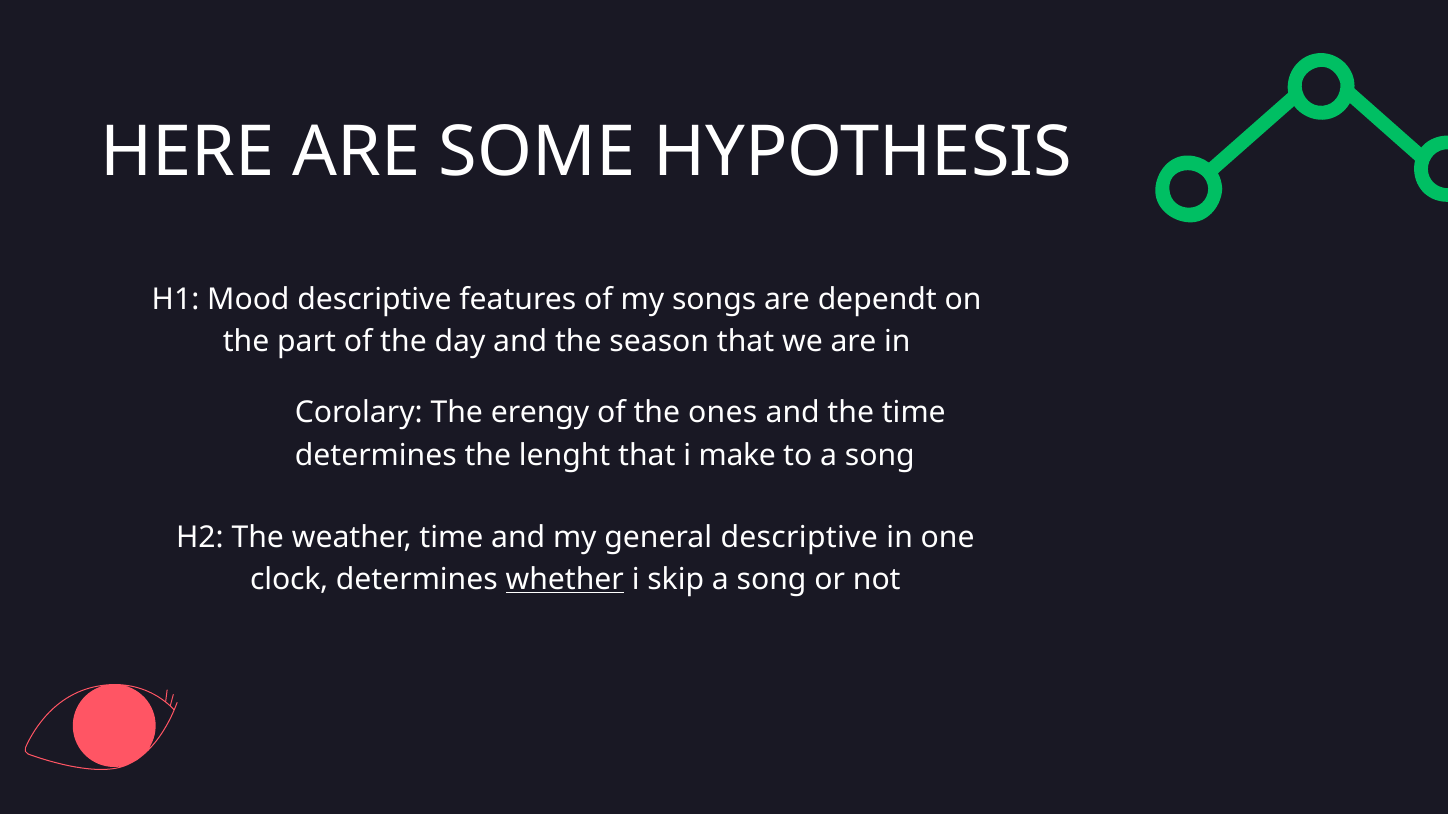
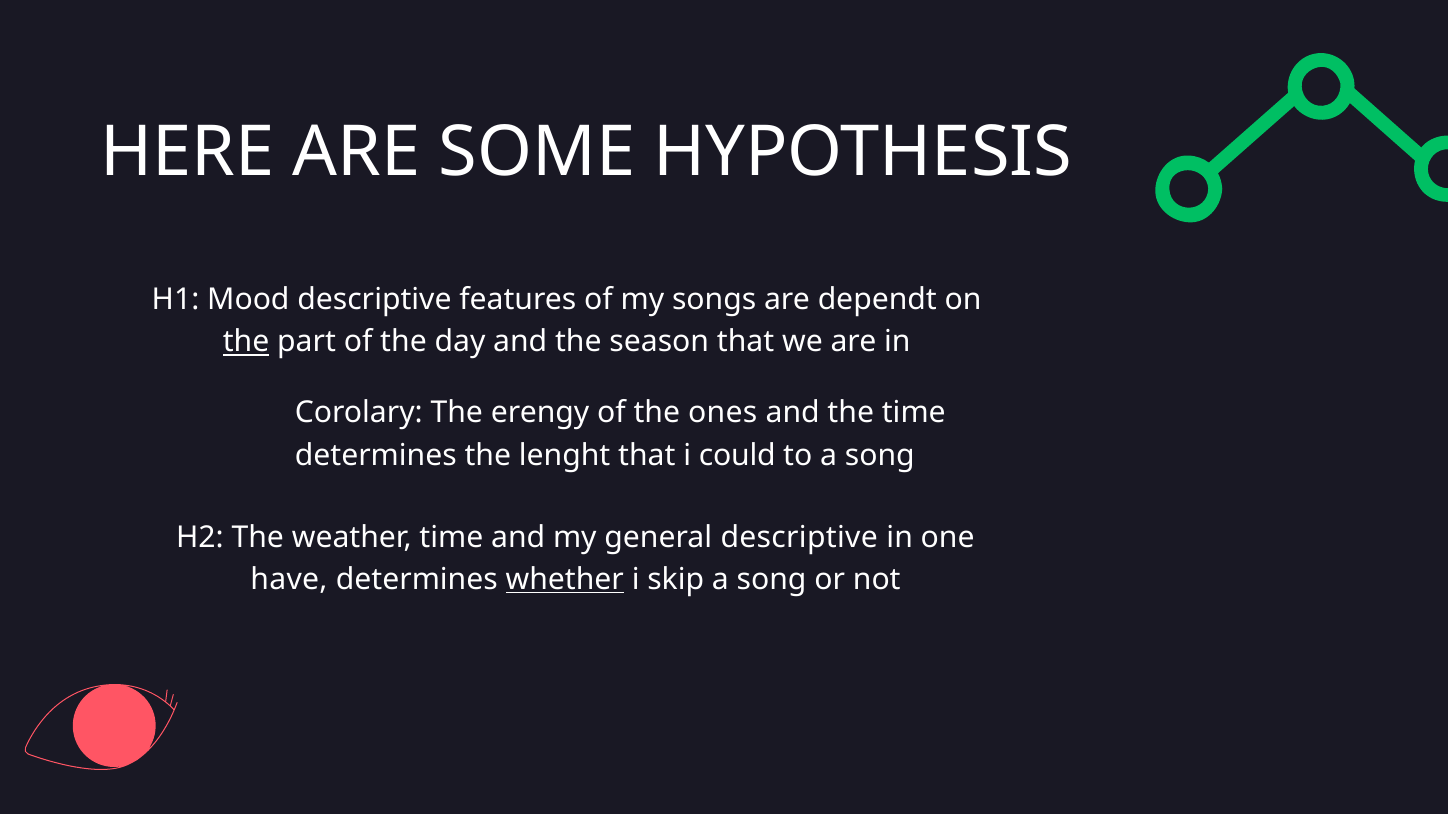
the at (246, 342) underline: none -> present
make: make -> could
clock: clock -> have
